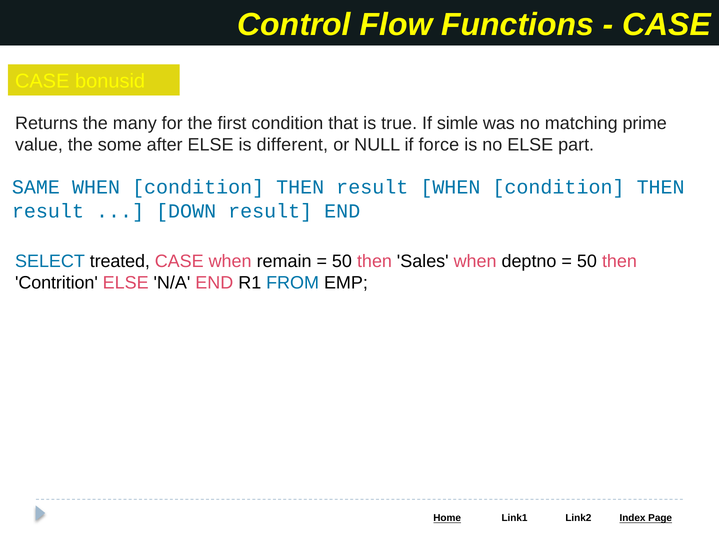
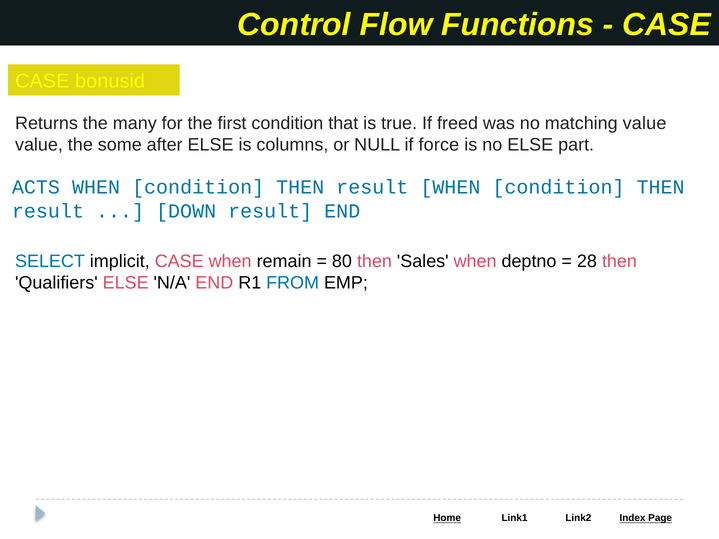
simle: simle -> freed
matching prime: prime -> value
different: different -> columns
SAME: SAME -> ACTS
treated: treated -> implicit
50 at (342, 261): 50 -> 80
50 at (587, 261): 50 -> 28
Contrition: Contrition -> Qualifiers
